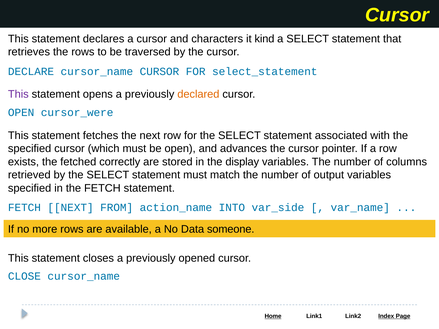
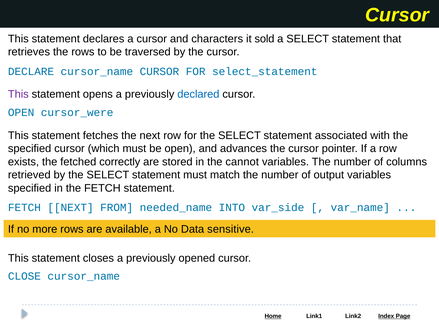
kind: kind -> sold
declared colour: orange -> blue
display: display -> cannot
action_name: action_name -> needed_name
someone: someone -> sensitive
